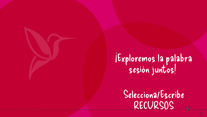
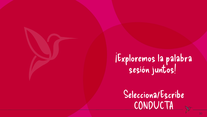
RECURSOS: RECURSOS -> CONDUCTA
